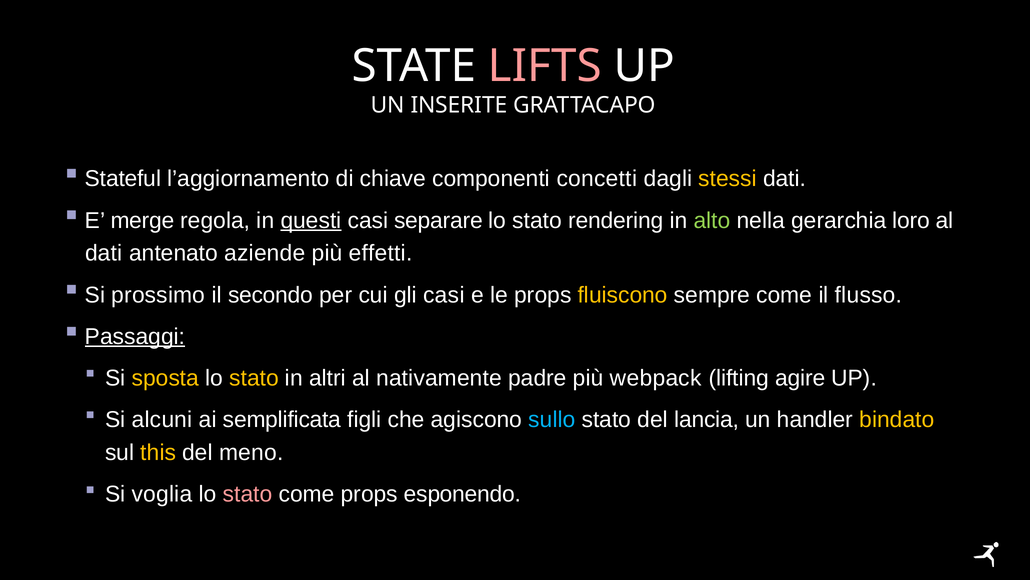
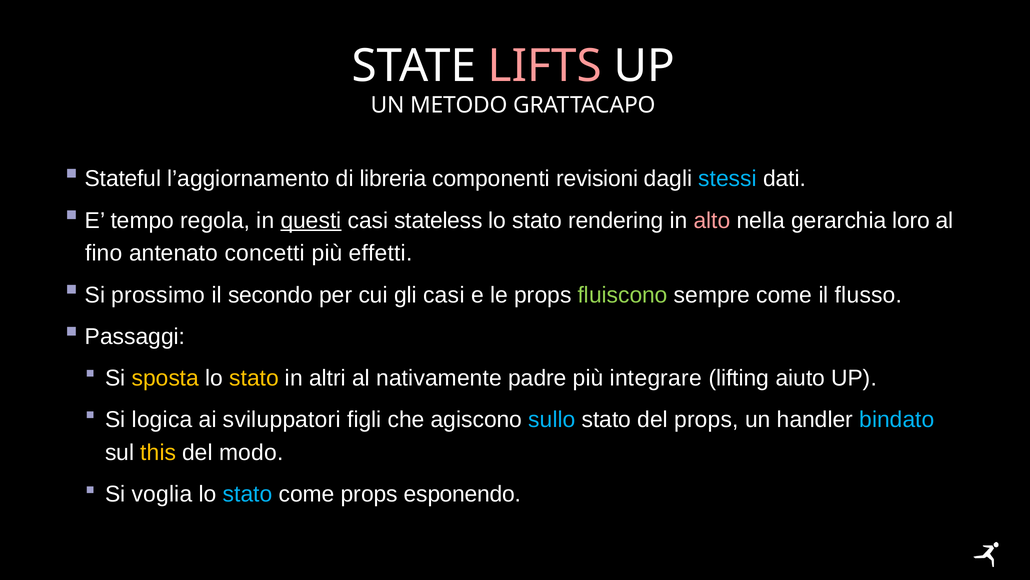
INSERITE: INSERITE -> METODO
chiave: chiave -> libreria
concetti: concetti -> revisioni
stessi colour: yellow -> light blue
merge: merge -> tempo
separare: separare -> stateless
alto colour: light green -> pink
dati at (104, 253): dati -> fino
aziende: aziende -> concetti
fluiscono colour: yellow -> light green
Passaggi underline: present -> none
webpack: webpack -> integrare
agire: agire -> aiuto
alcuni: alcuni -> logica
semplificata: semplificata -> sviluppatori
del lancia: lancia -> props
bindato colour: yellow -> light blue
meno: meno -> modo
stato at (248, 494) colour: pink -> light blue
